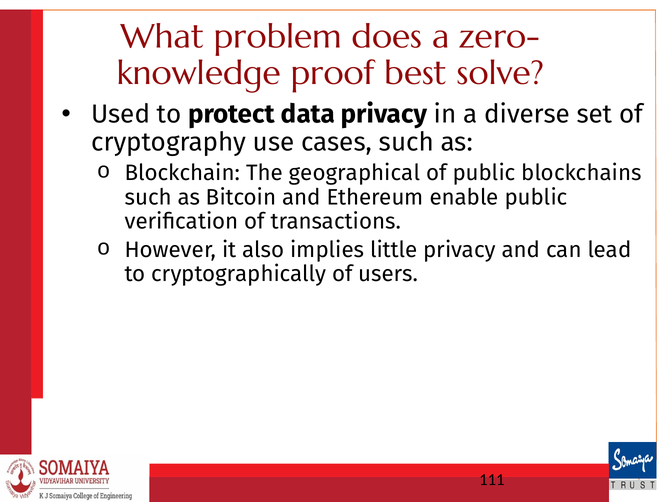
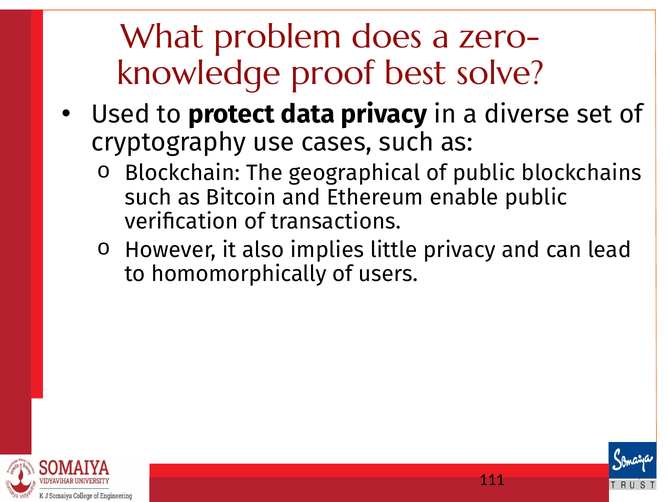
cryptographically: cryptographically -> homomorphically
